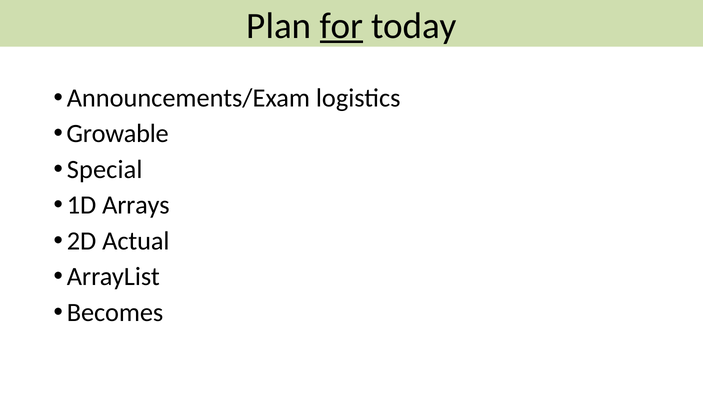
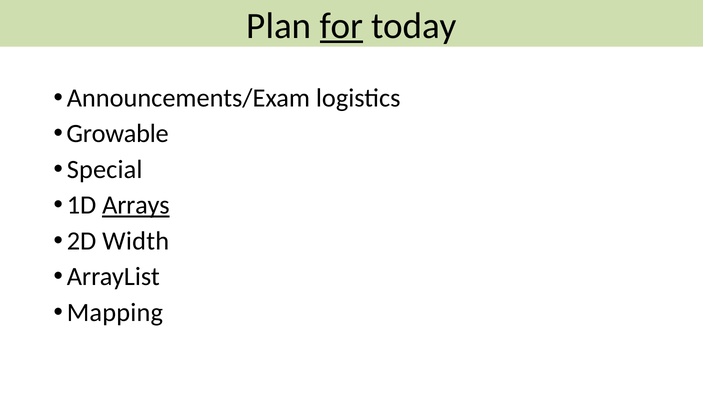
Arrays underline: none -> present
Actual: Actual -> Width
Becomes: Becomes -> Mapping
